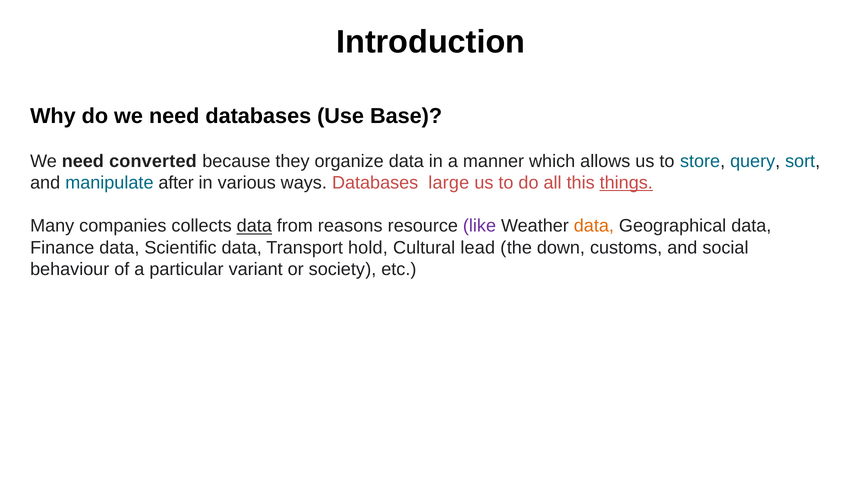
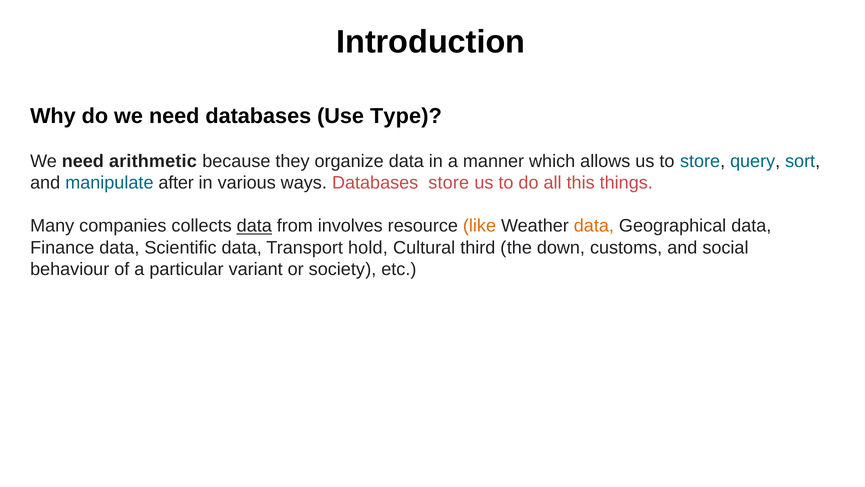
Base: Base -> Type
converted: converted -> arithmetic
Databases large: large -> store
things underline: present -> none
reasons: reasons -> involves
like colour: purple -> orange
lead: lead -> third
